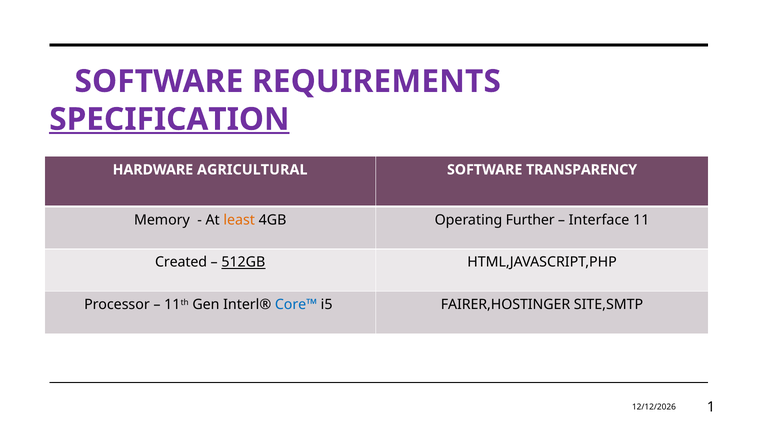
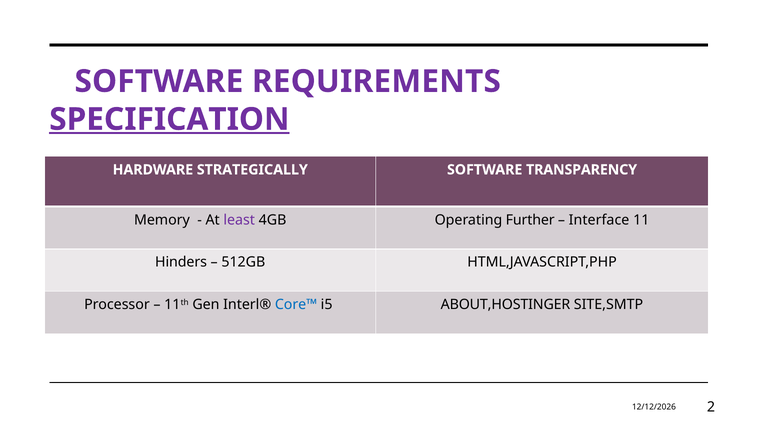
AGRICULTURAL: AGRICULTURAL -> STRATEGICALLY
least colour: orange -> purple
Created: Created -> Hinders
512GB underline: present -> none
FAIRER,HOSTINGER: FAIRER,HOSTINGER -> ABOUT,HOSTINGER
1: 1 -> 2
